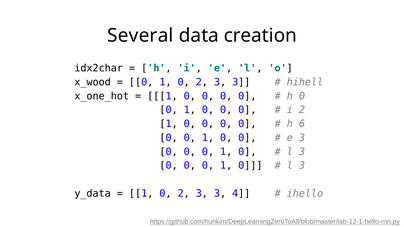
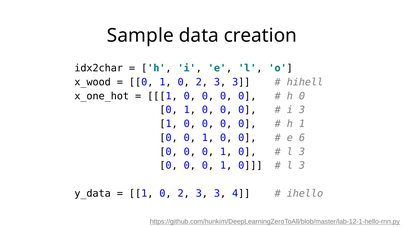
Several: Several -> Sample
i 2: 2 -> 3
h 6: 6 -> 1
e 3: 3 -> 6
